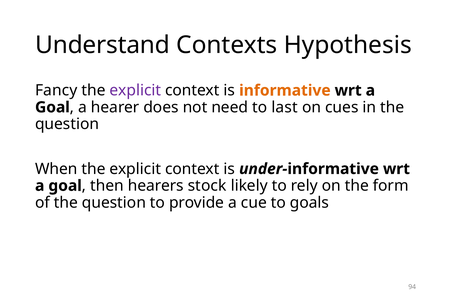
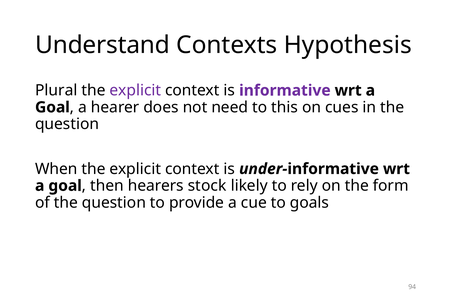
Fancy: Fancy -> Plural
informative colour: orange -> purple
last: last -> this
